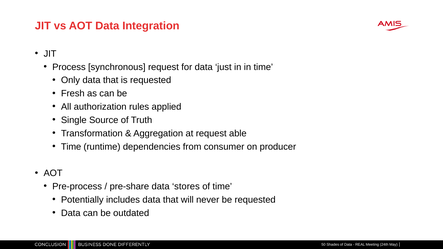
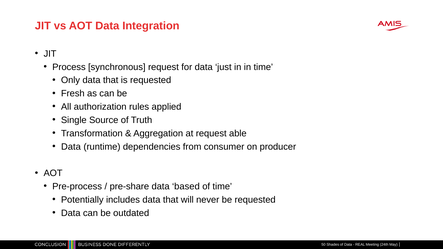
Time at (71, 147): Time -> Data
stores: stores -> based
